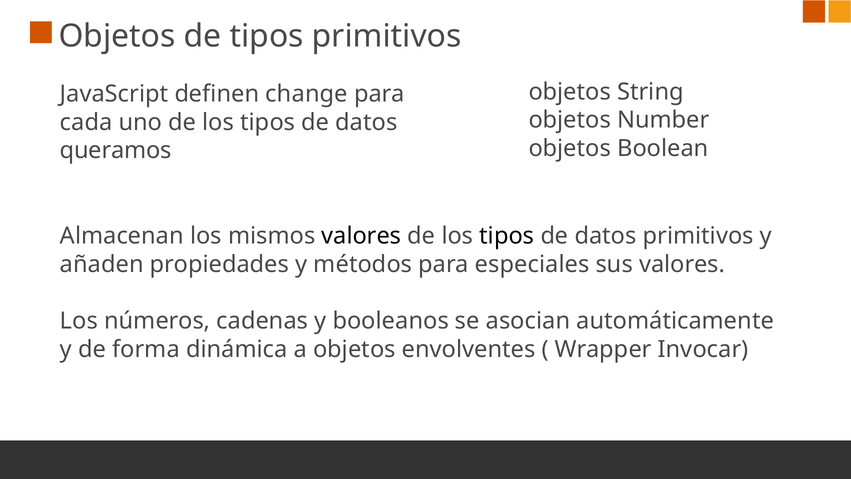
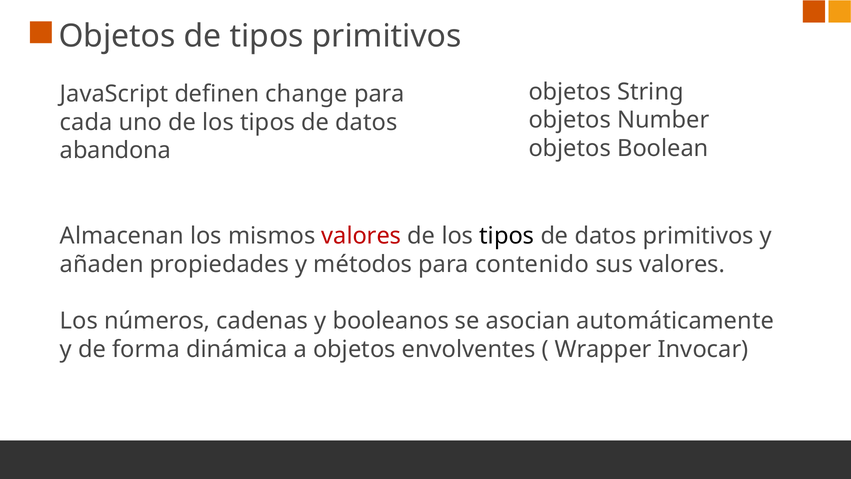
queramos: queramos -> abandona
valores at (361, 236) colour: black -> red
especiales: especiales -> contenido
